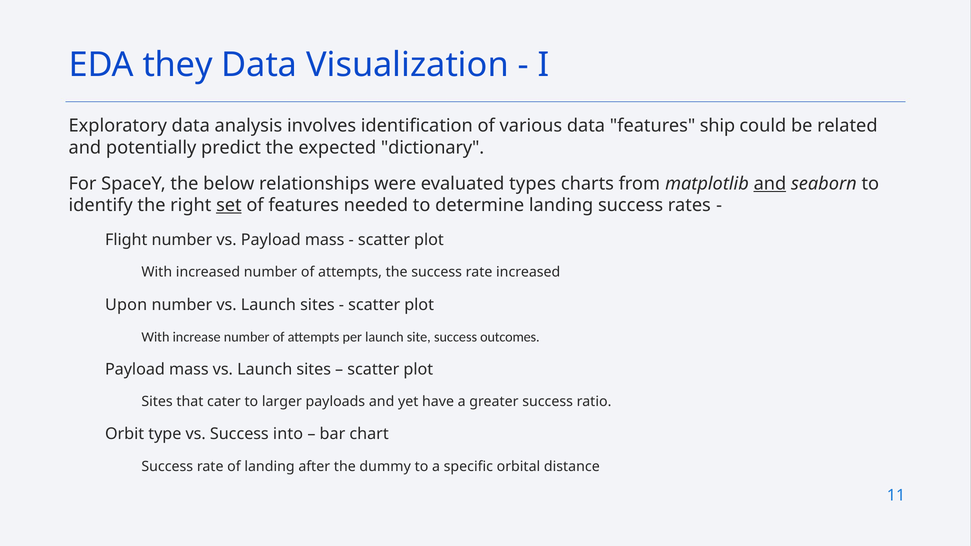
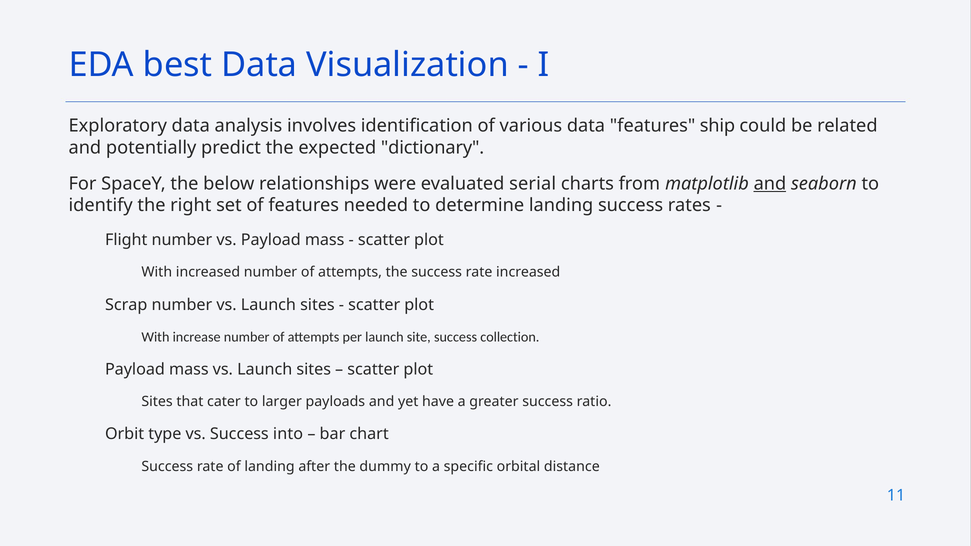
they: they -> best
types: types -> serial
set underline: present -> none
Upon: Upon -> Scrap
outcomes: outcomes -> collection
